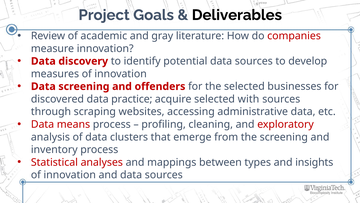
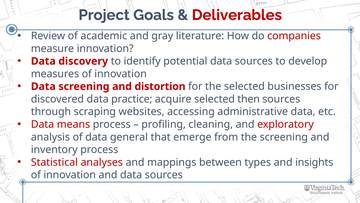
Deliverables colour: black -> red
offenders: offenders -> distortion
with: with -> then
clusters: clusters -> general
